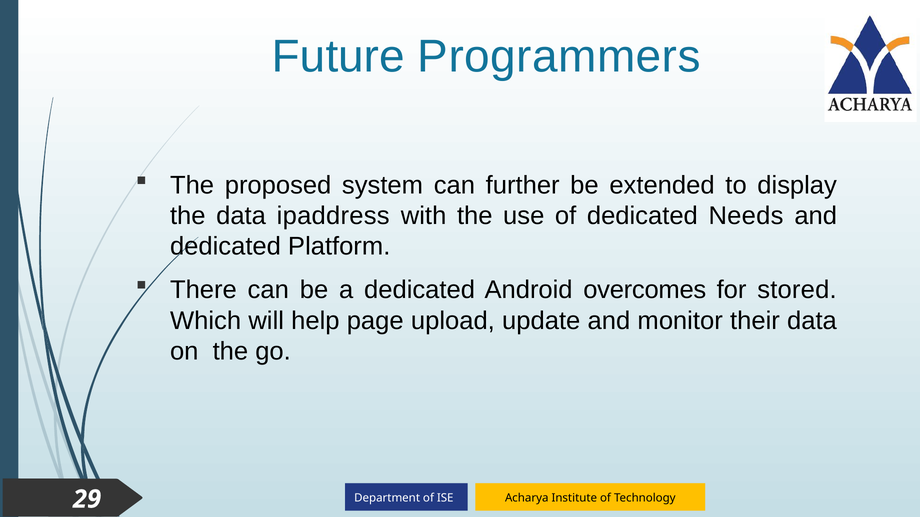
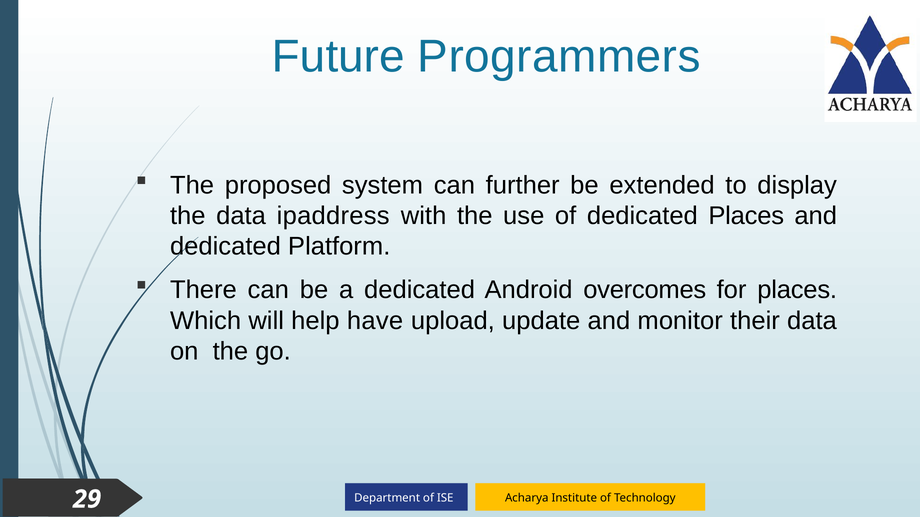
dedicated Needs: Needs -> Places
for stored: stored -> places
page: page -> have
